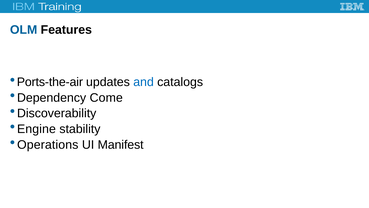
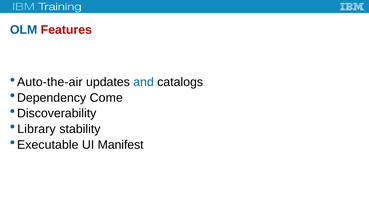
Features colour: black -> red
Ports-the-air: Ports-the-air -> Auto-the-air
Engine: Engine -> Library
Operations: Operations -> Executable
